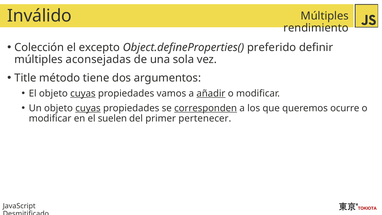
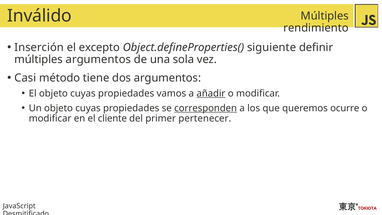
Colección: Colección -> Inserción
preferido: preferido -> siguiente
múltiples aconsejadas: aconsejadas -> argumentos
Title: Title -> Casi
cuyas at (83, 93) underline: present -> none
cuyas at (88, 108) underline: present -> none
suelen: suelen -> cliente
